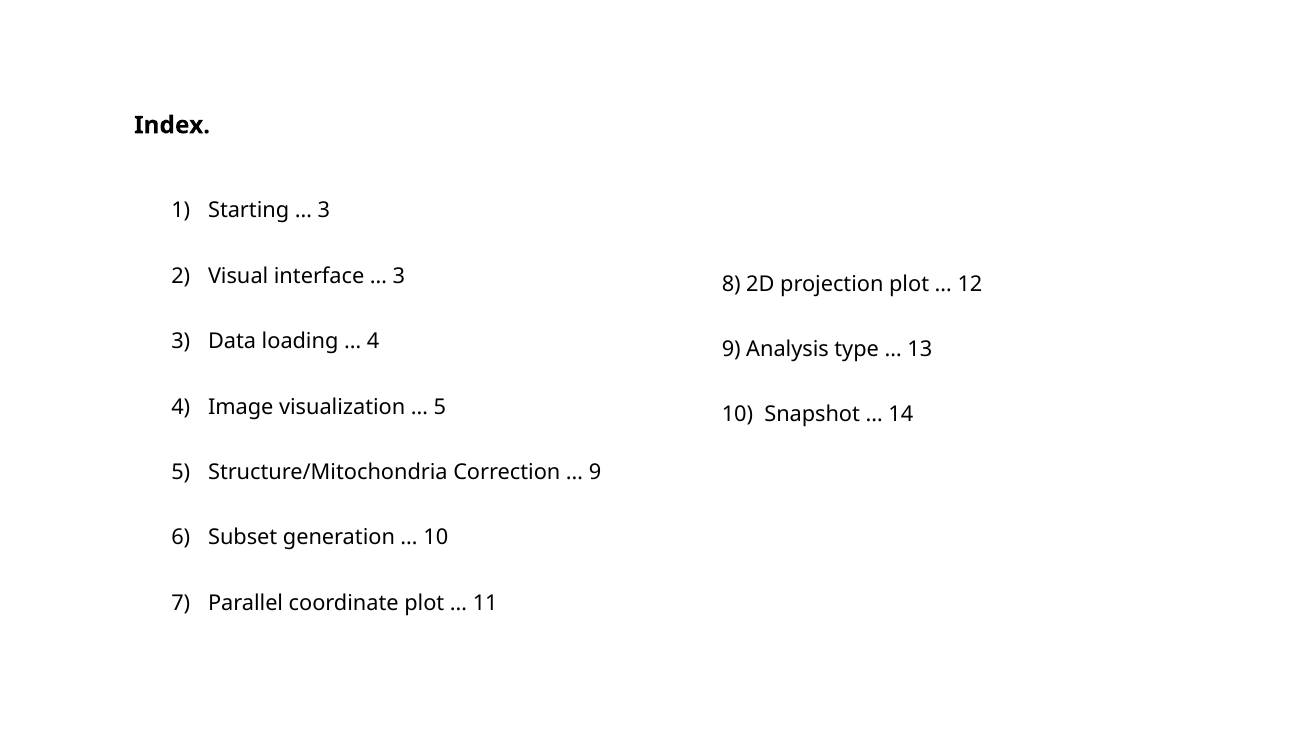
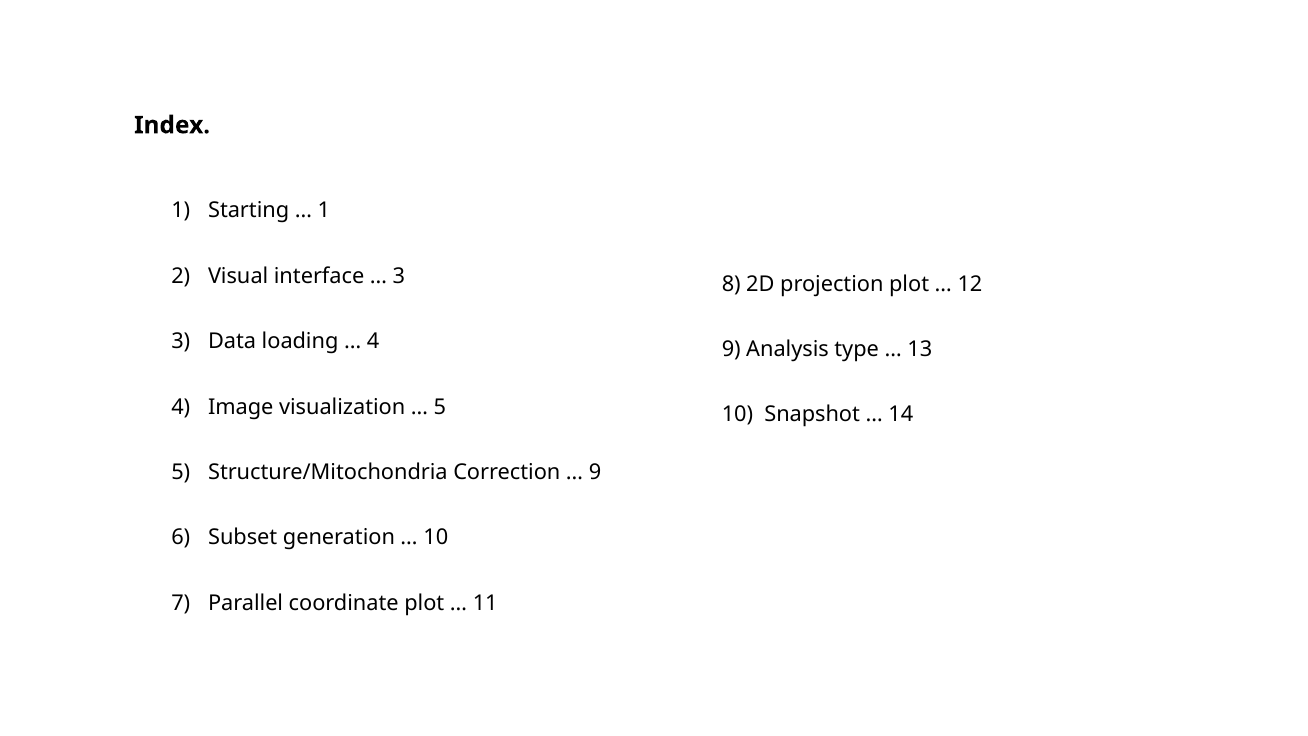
3 at (324, 211): 3 -> 1
